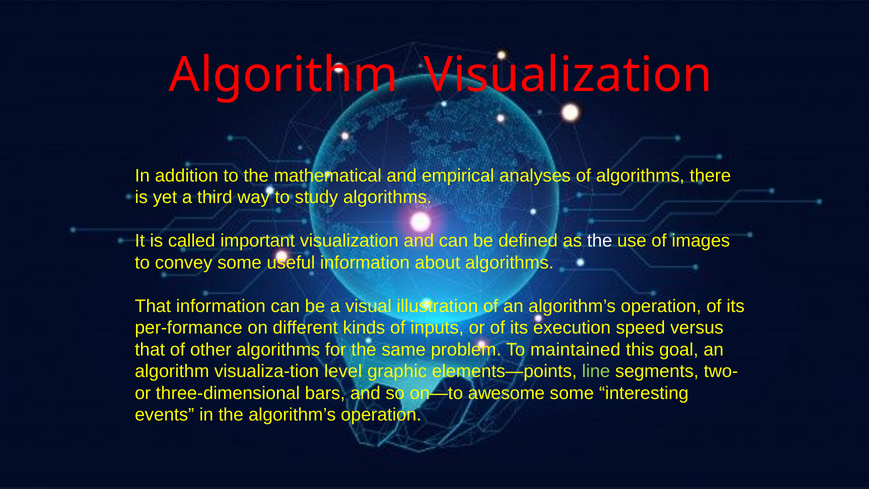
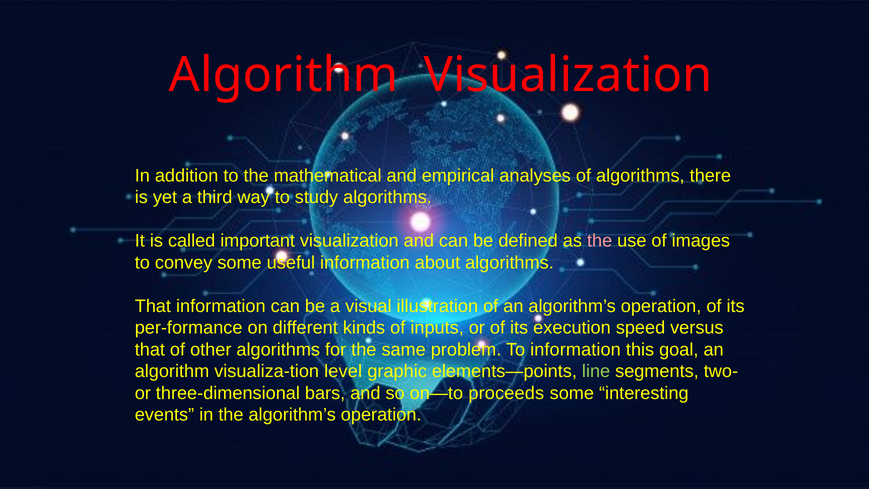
the at (600, 241) colour: white -> pink
To maintained: maintained -> information
awesome: awesome -> proceeds
